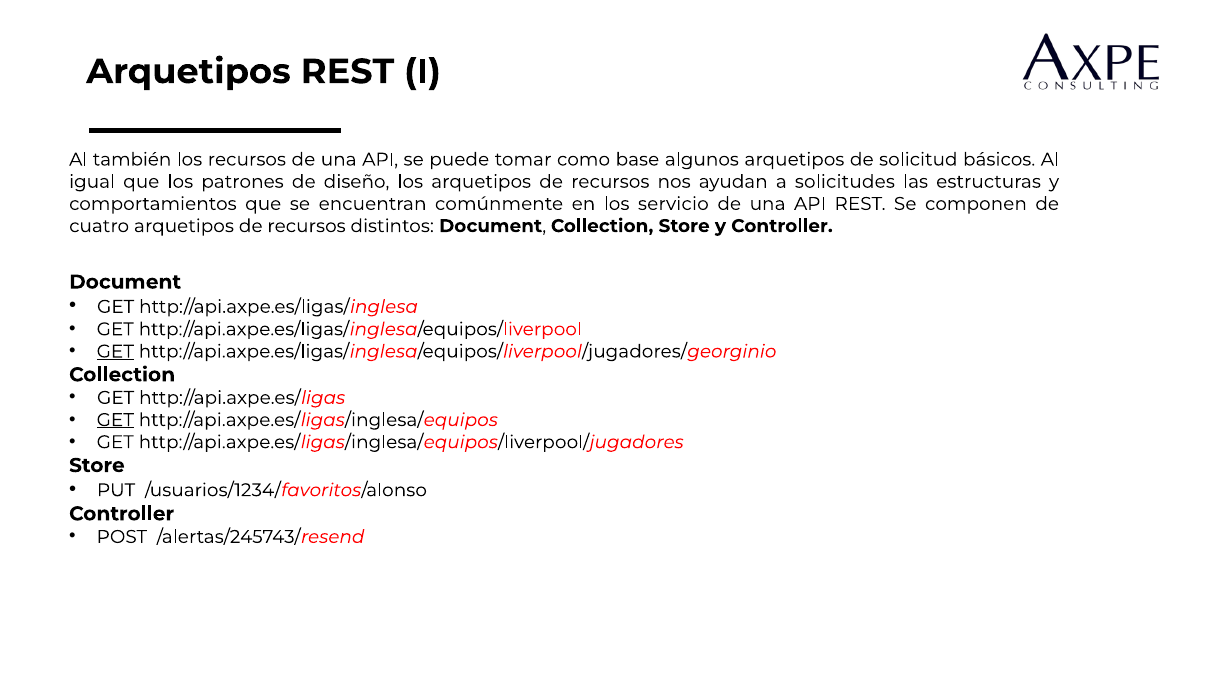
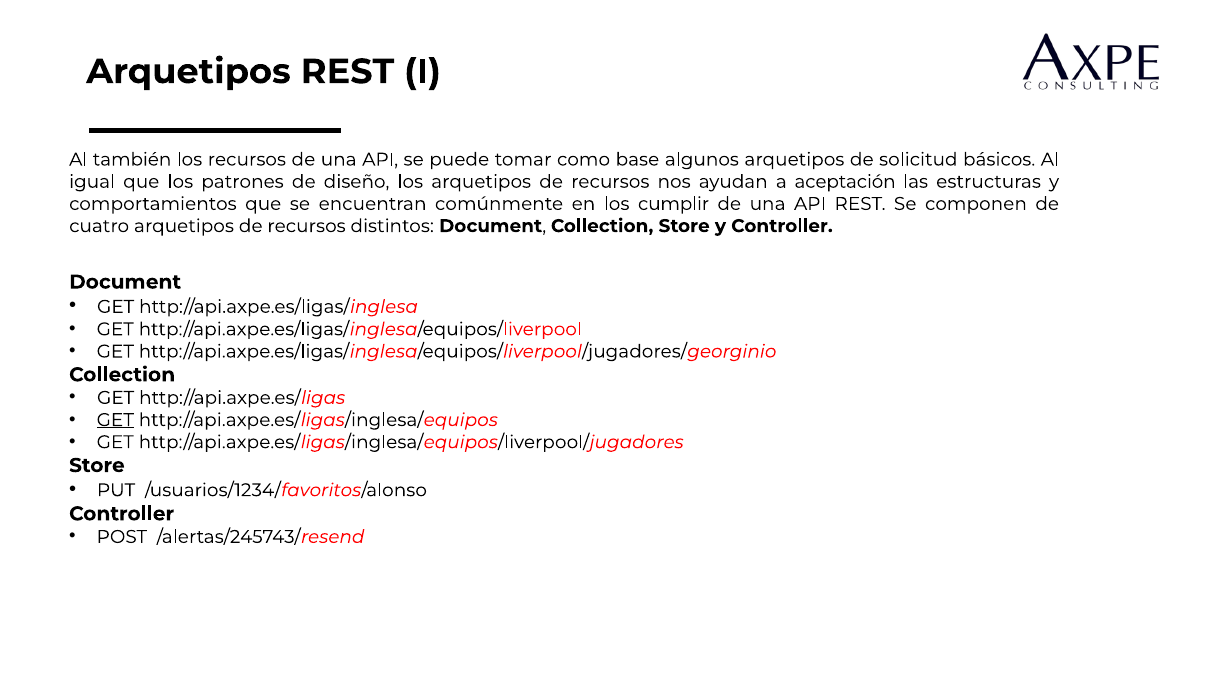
solicitudes: solicitudes -> aceptación
servicio: servicio -> cumplir
GET at (115, 351) underline: present -> none
